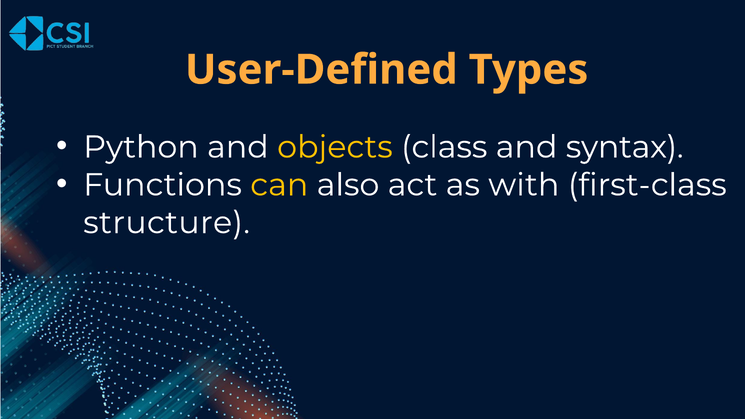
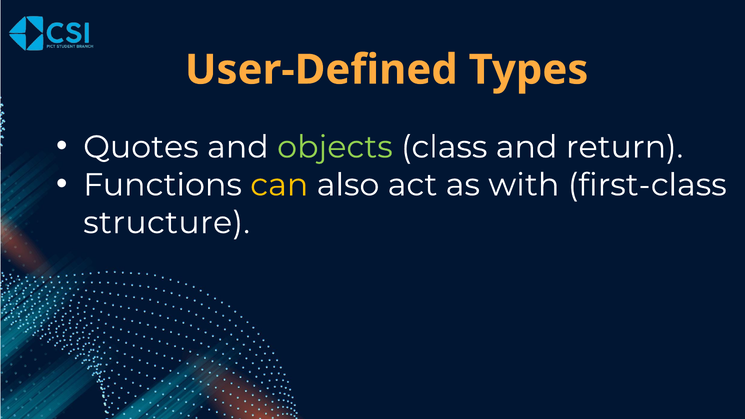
Python: Python -> Quotes
objects colour: yellow -> light green
syntax: syntax -> return
